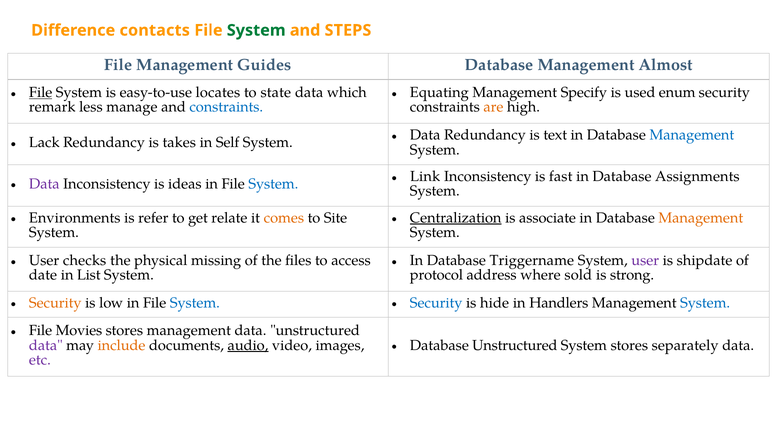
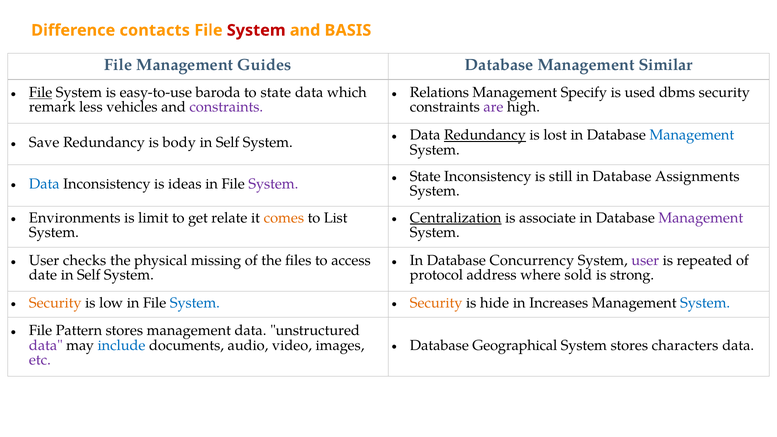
System at (256, 30) colour: green -> red
STEPS: STEPS -> BASIS
Almost: Almost -> Similar
locates: locates -> baroda
Equating: Equating -> Relations
enum: enum -> dbms
manage: manage -> vehicles
constraints at (226, 107) colour: blue -> purple
are colour: orange -> purple
Redundancy at (485, 135) underline: none -> present
text: text -> lost
Lack: Lack -> Save
takes: takes -> body
Link at (425, 177): Link -> State
fast: fast -> still
Data at (44, 184) colour: purple -> blue
System at (273, 184) colour: blue -> purple
refer: refer -> limit
Site: Site -> List
Management at (701, 218) colour: orange -> purple
Triggername: Triggername -> Concurrency
shipdate: shipdate -> repeated
List at (89, 275): List -> Self
Security at (436, 303) colour: blue -> orange
Handlers: Handlers -> Increases
Movies: Movies -> Pattern
Database Unstructured: Unstructured -> Geographical
separately: separately -> characters
include colour: orange -> blue
audio underline: present -> none
